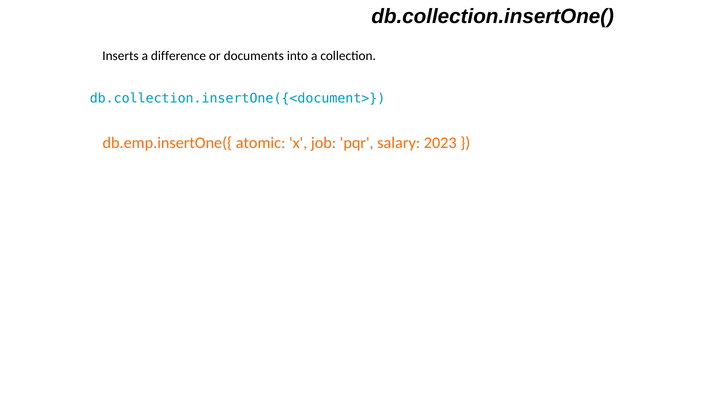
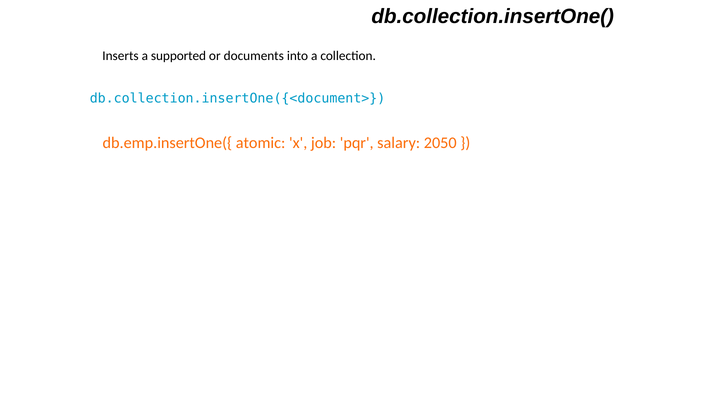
difference: difference -> supported
2023: 2023 -> 2050
